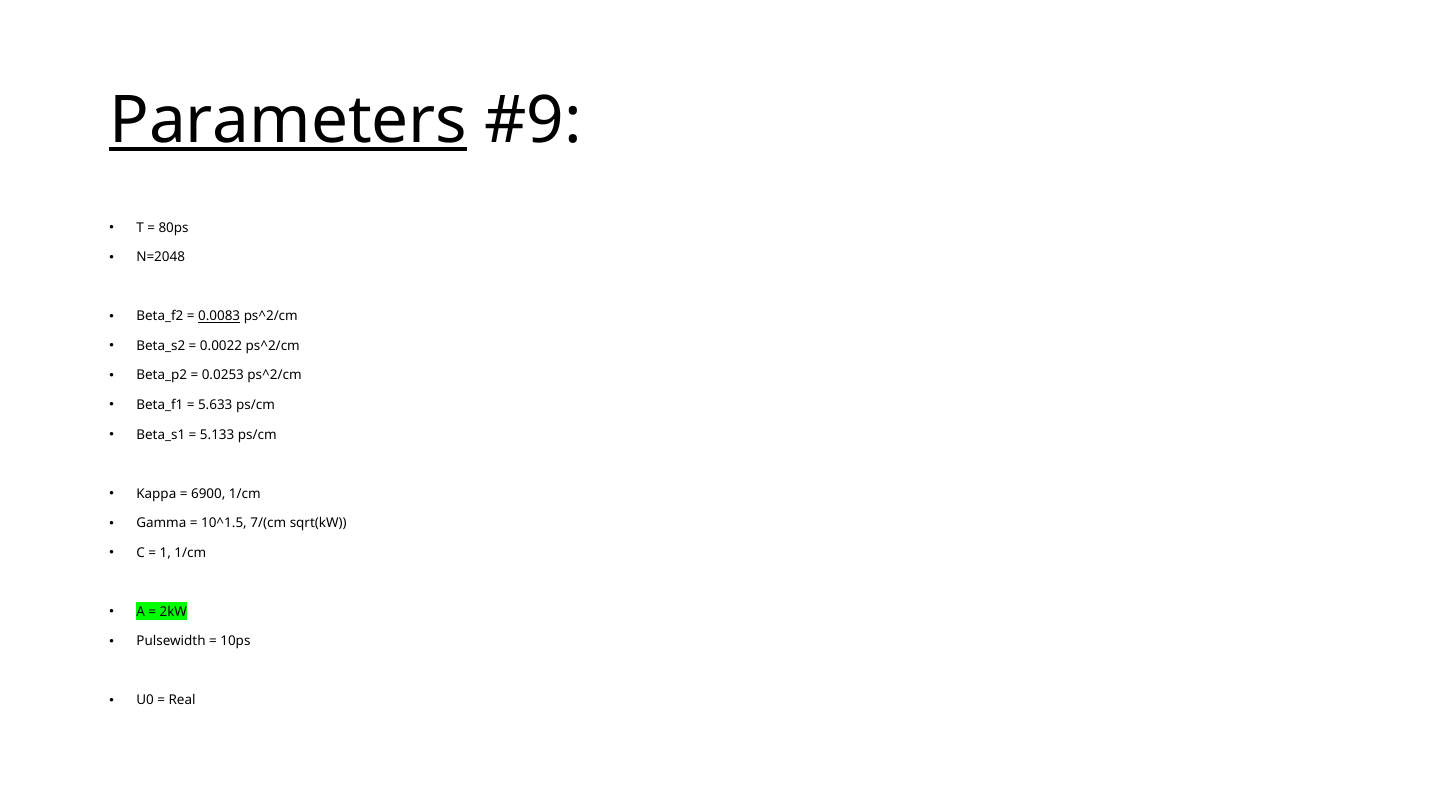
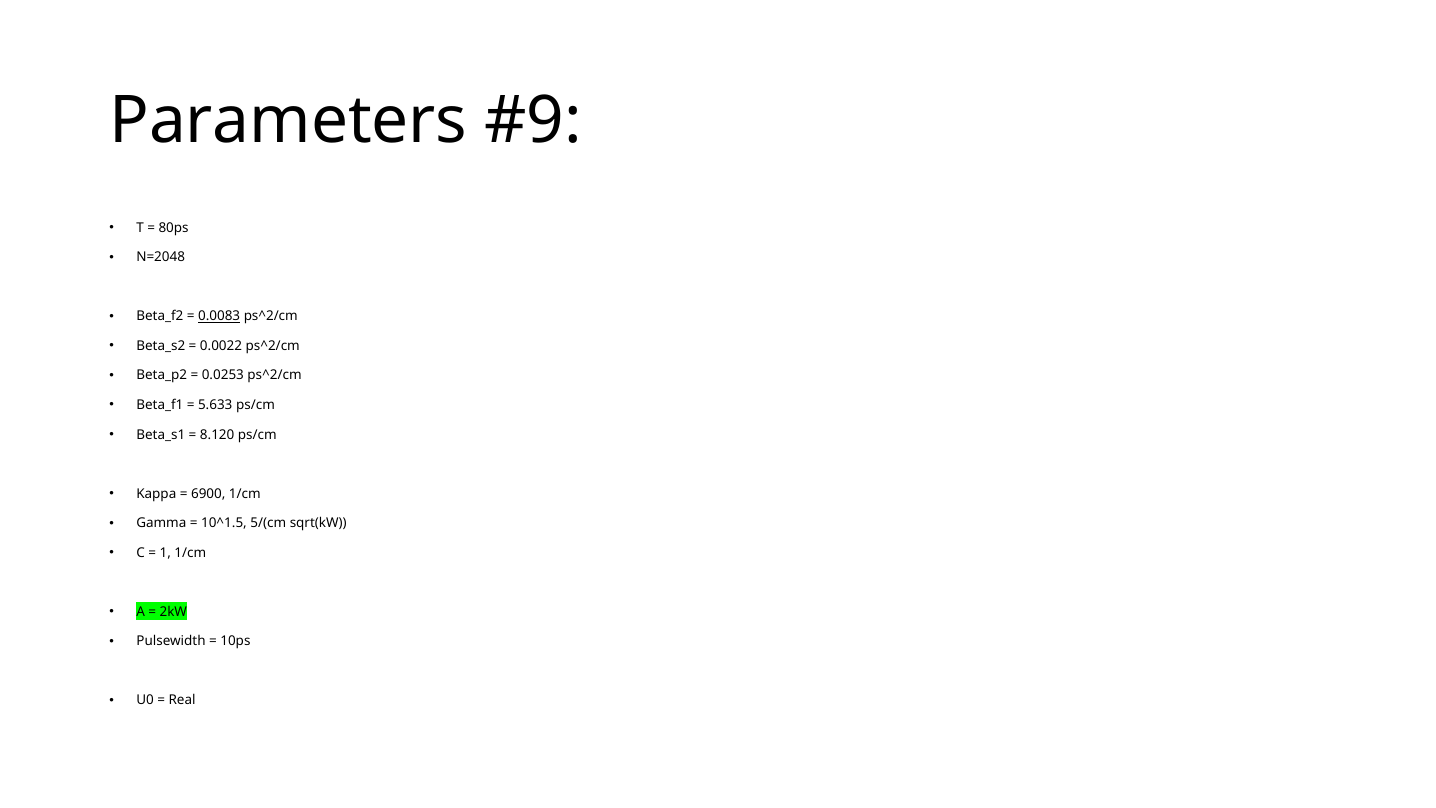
Parameters underline: present -> none
5.133: 5.133 -> 8.120
7/(cm: 7/(cm -> 5/(cm
